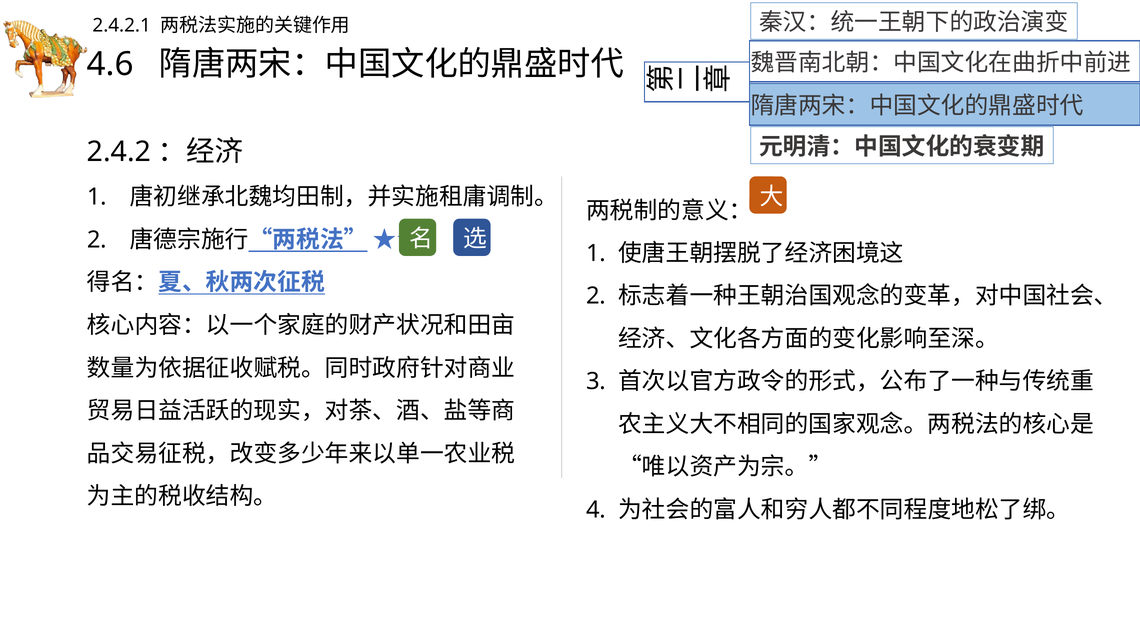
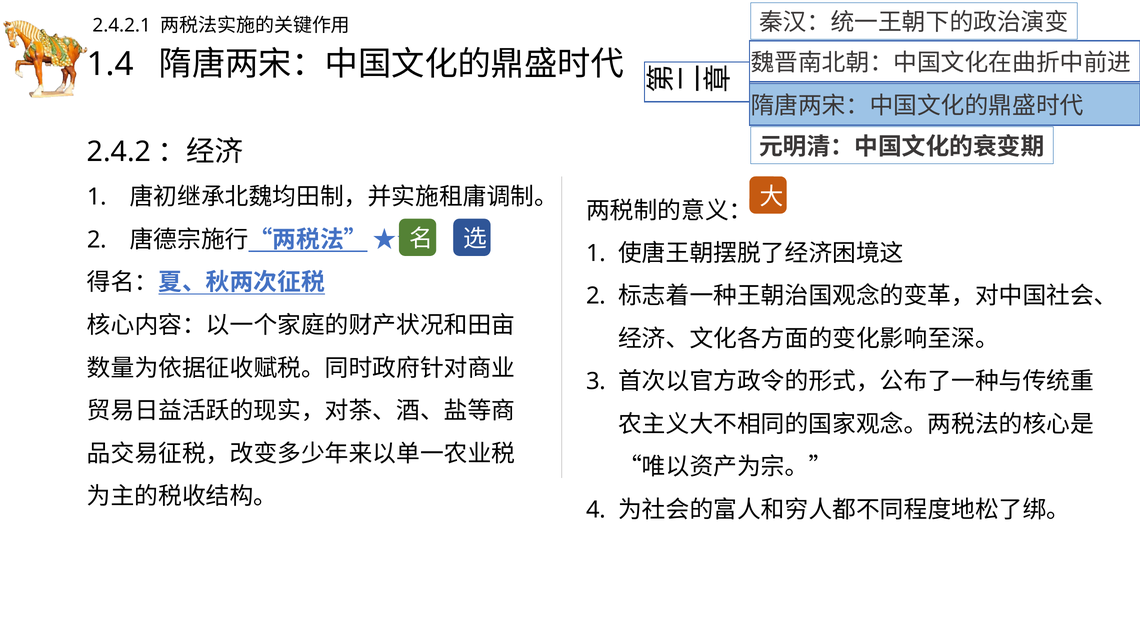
4.6: 4.6 -> 1.4
